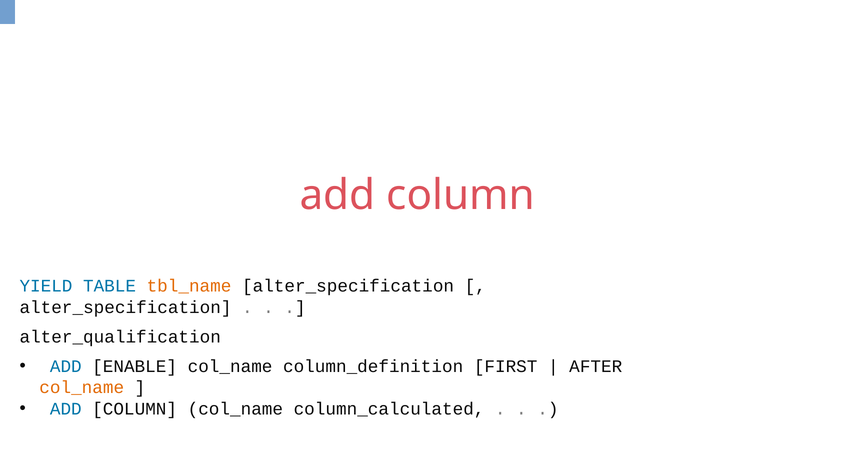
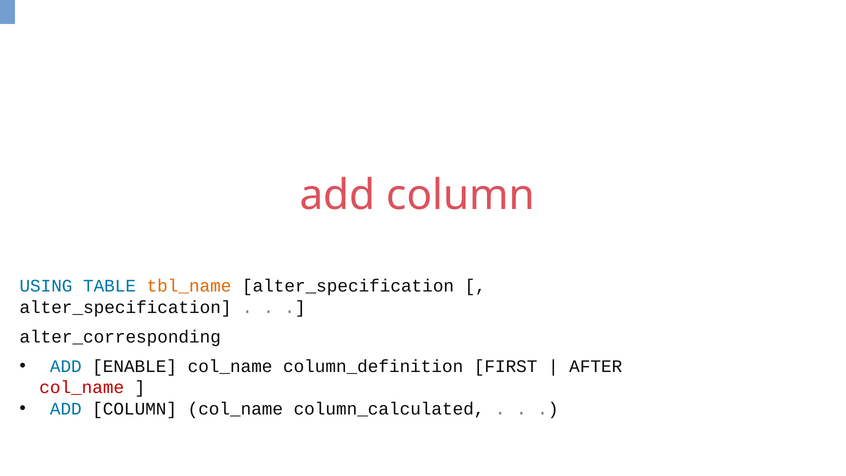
YIELD: YIELD -> USING
alter_qualification: alter_qualification -> alter_corresponding
col_name at (82, 388) colour: orange -> red
